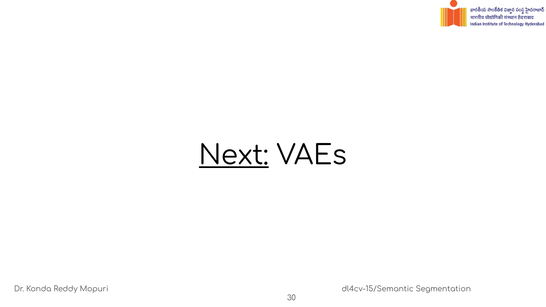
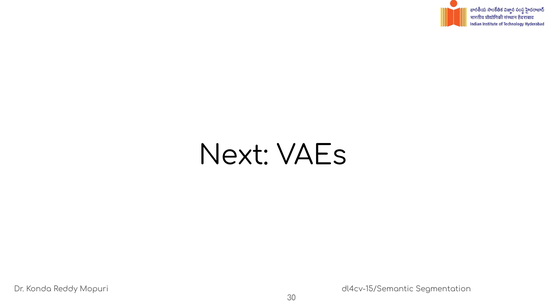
Next underline: present -> none
